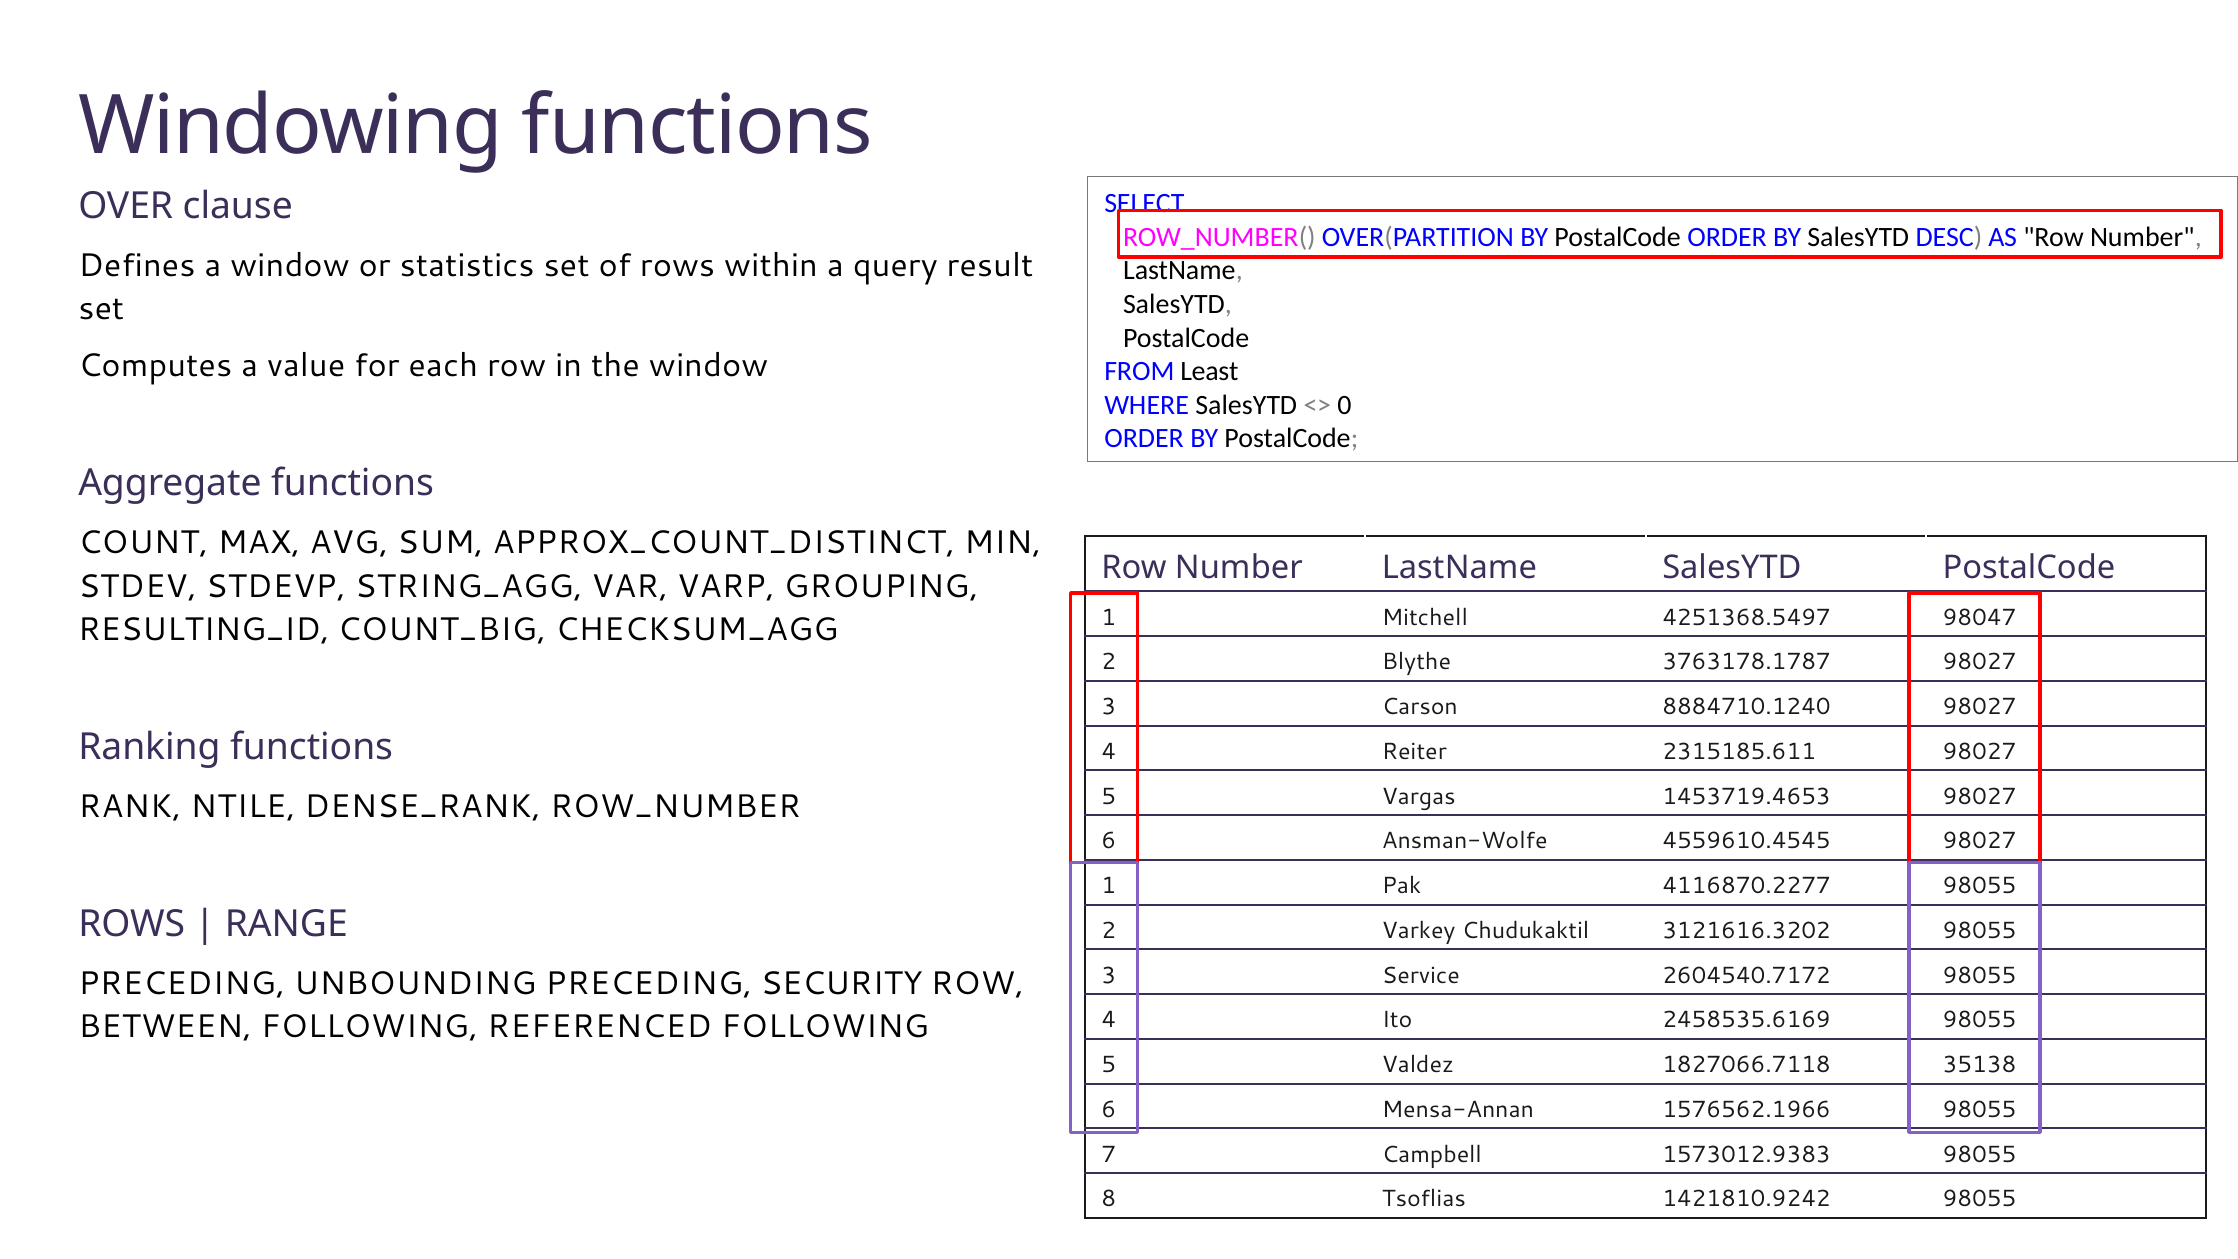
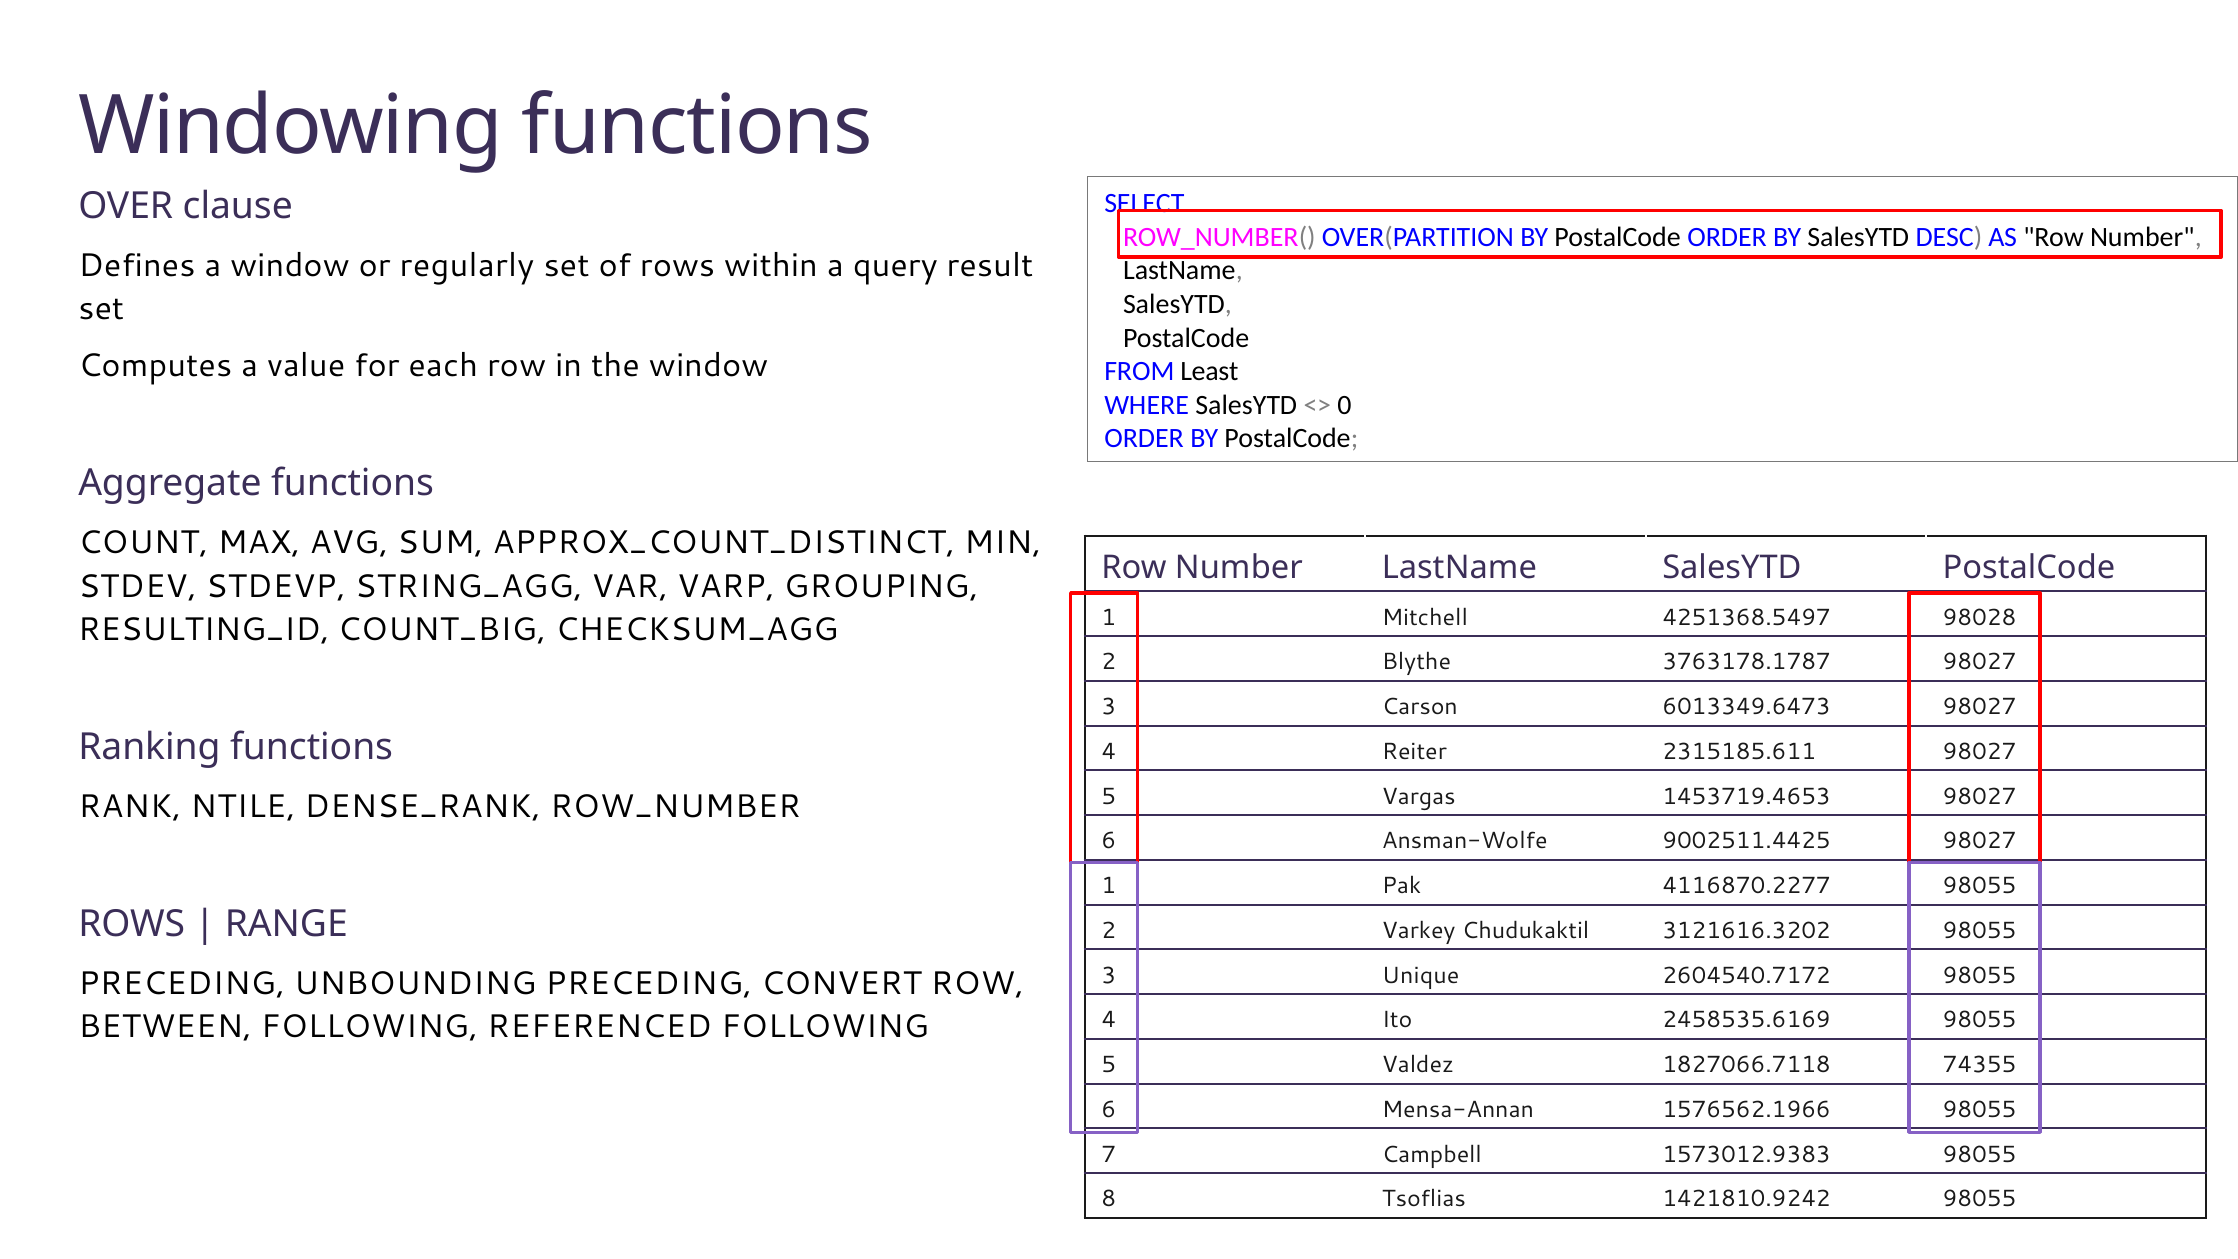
statistics: statistics -> regularly
98047: 98047 -> 98028
8884710.1240: 8884710.1240 -> 6013349.6473
4559610.4545: 4559610.4545 -> 9002511.4425
Service: Service -> Unique
SECURITY: SECURITY -> CONVERT
35138: 35138 -> 74355
